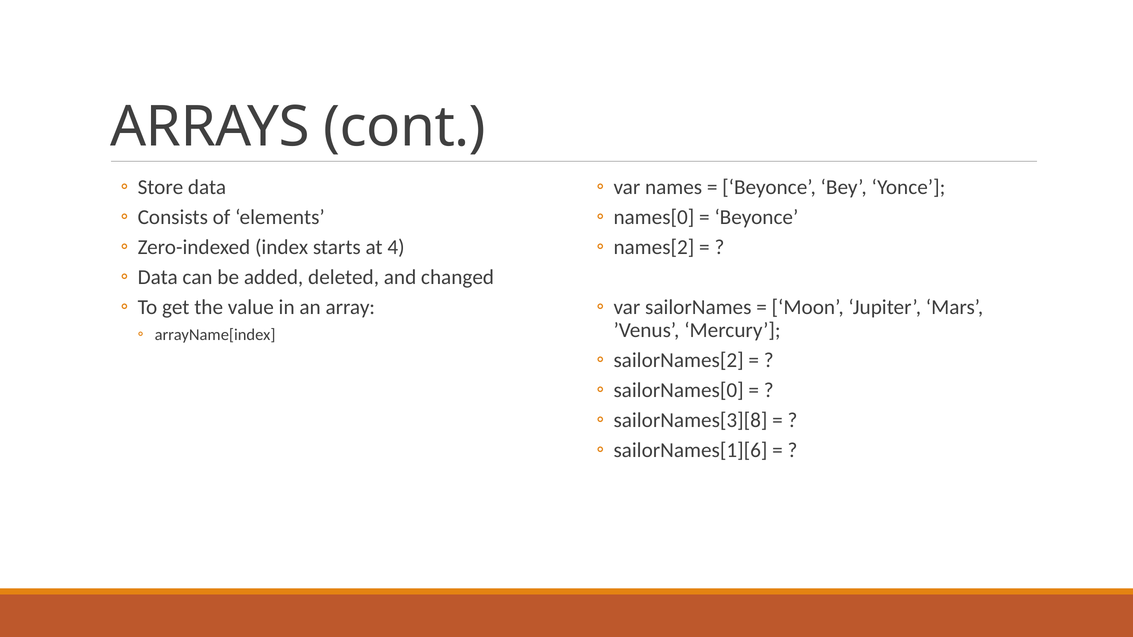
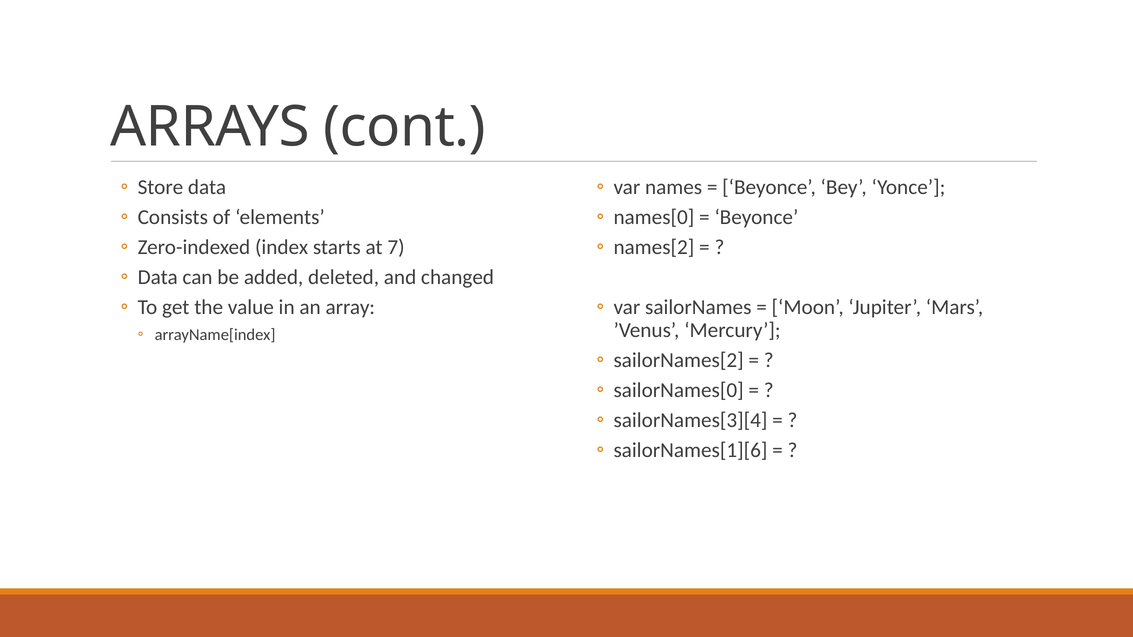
4: 4 -> 7
sailorNames[3][8: sailorNames[3][8 -> sailorNames[3][4
